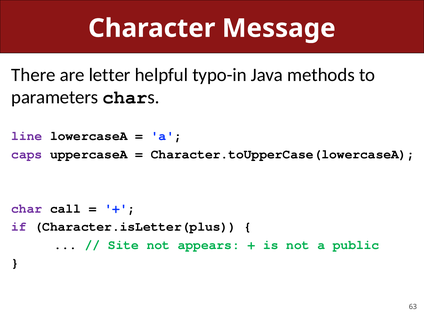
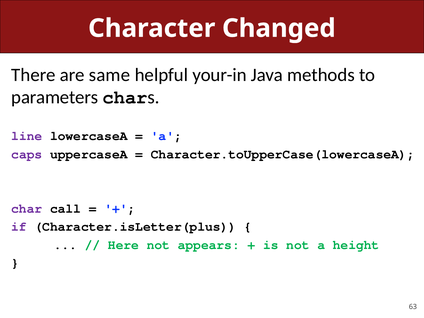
Message: Message -> Changed
letter: letter -> same
typo-in: typo-in -> your-in
Site: Site -> Here
public: public -> height
